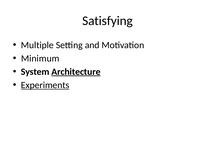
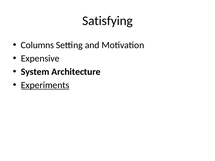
Multiple: Multiple -> Columns
Minimum: Minimum -> Expensive
Architecture underline: present -> none
